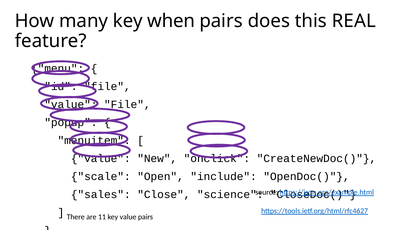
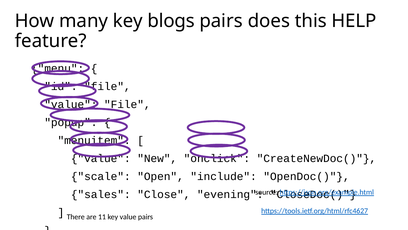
when: when -> blogs
REAL: REAL -> HELP
science: science -> evening
